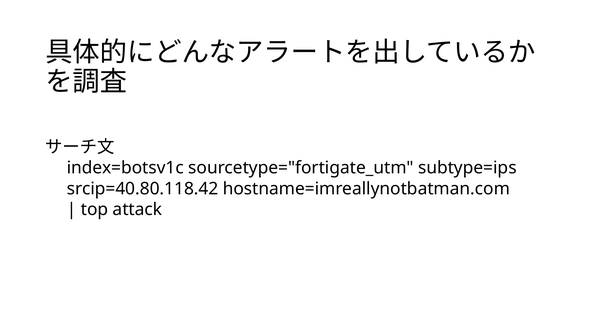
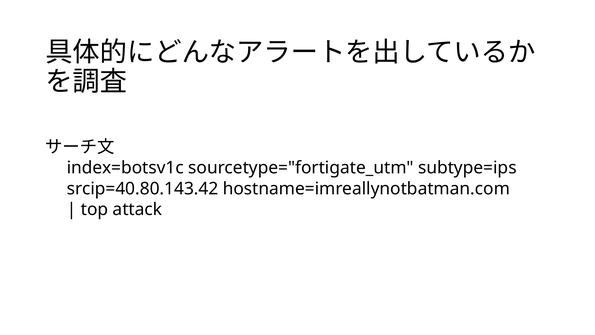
srcip=40.80.118.42: srcip=40.80.118.42 -> srcip=40.80.143.42
